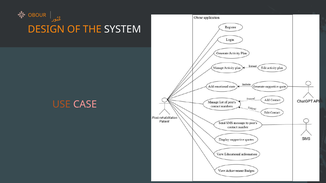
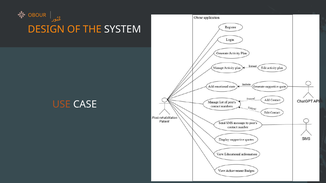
CASE colour: pink -> white
